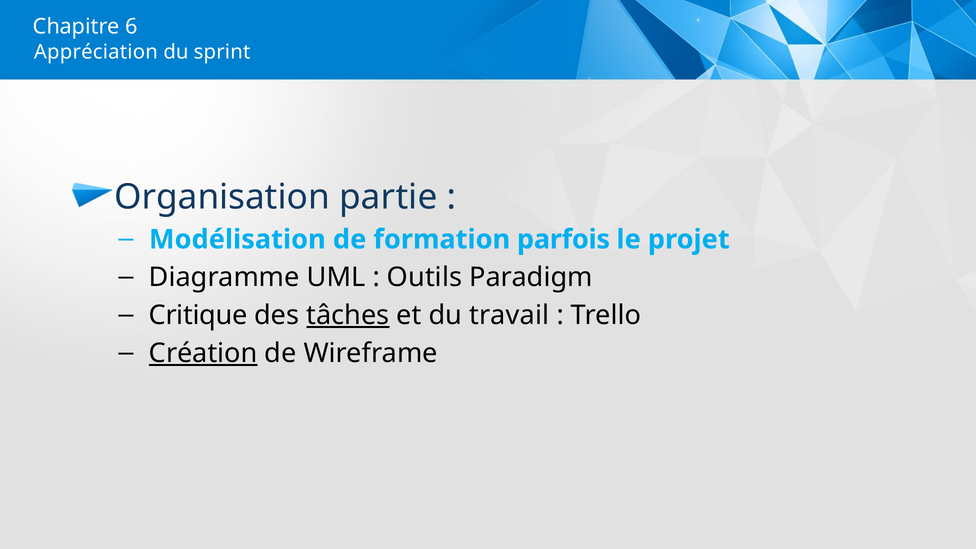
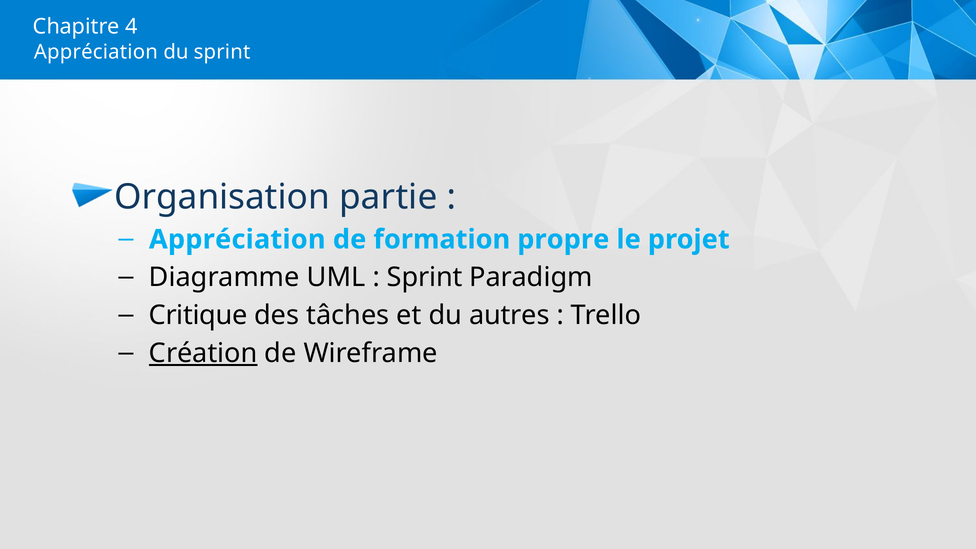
6: 6 -> 4
Modélisation at (237, 239): Modélisation -> Appréciation
parfois: parfois -> propre
Outils at (425, 277): Outils -> Sprint
tâches underline: present -> none
travail: travail -> autres
